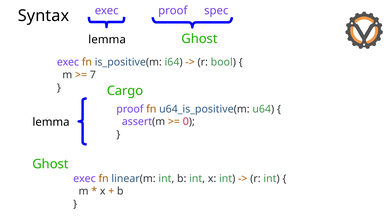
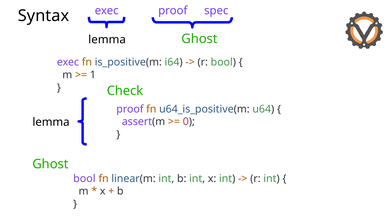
7: 7 -> 1
Cargo: Cargo -> Check
exec at (84, 178): exec -> bool
